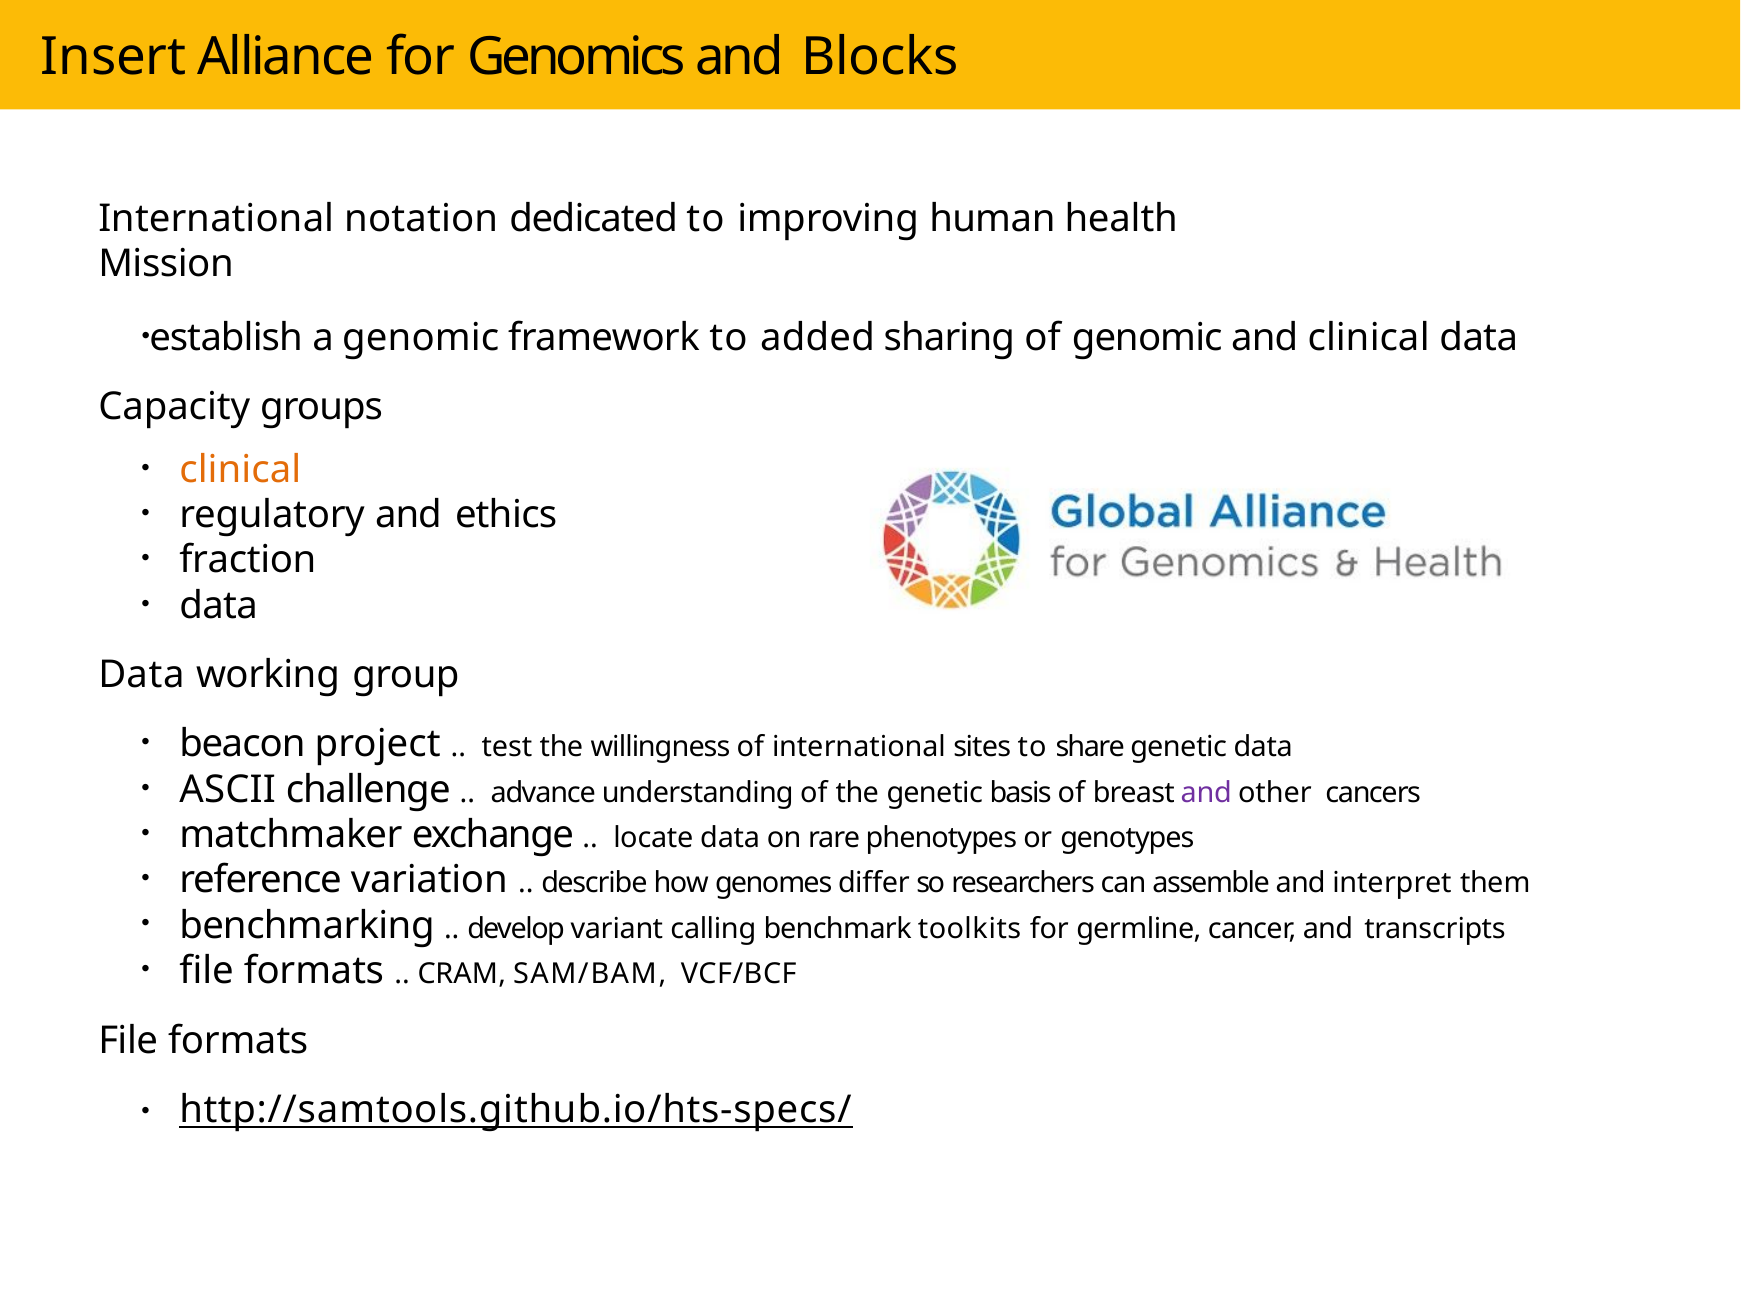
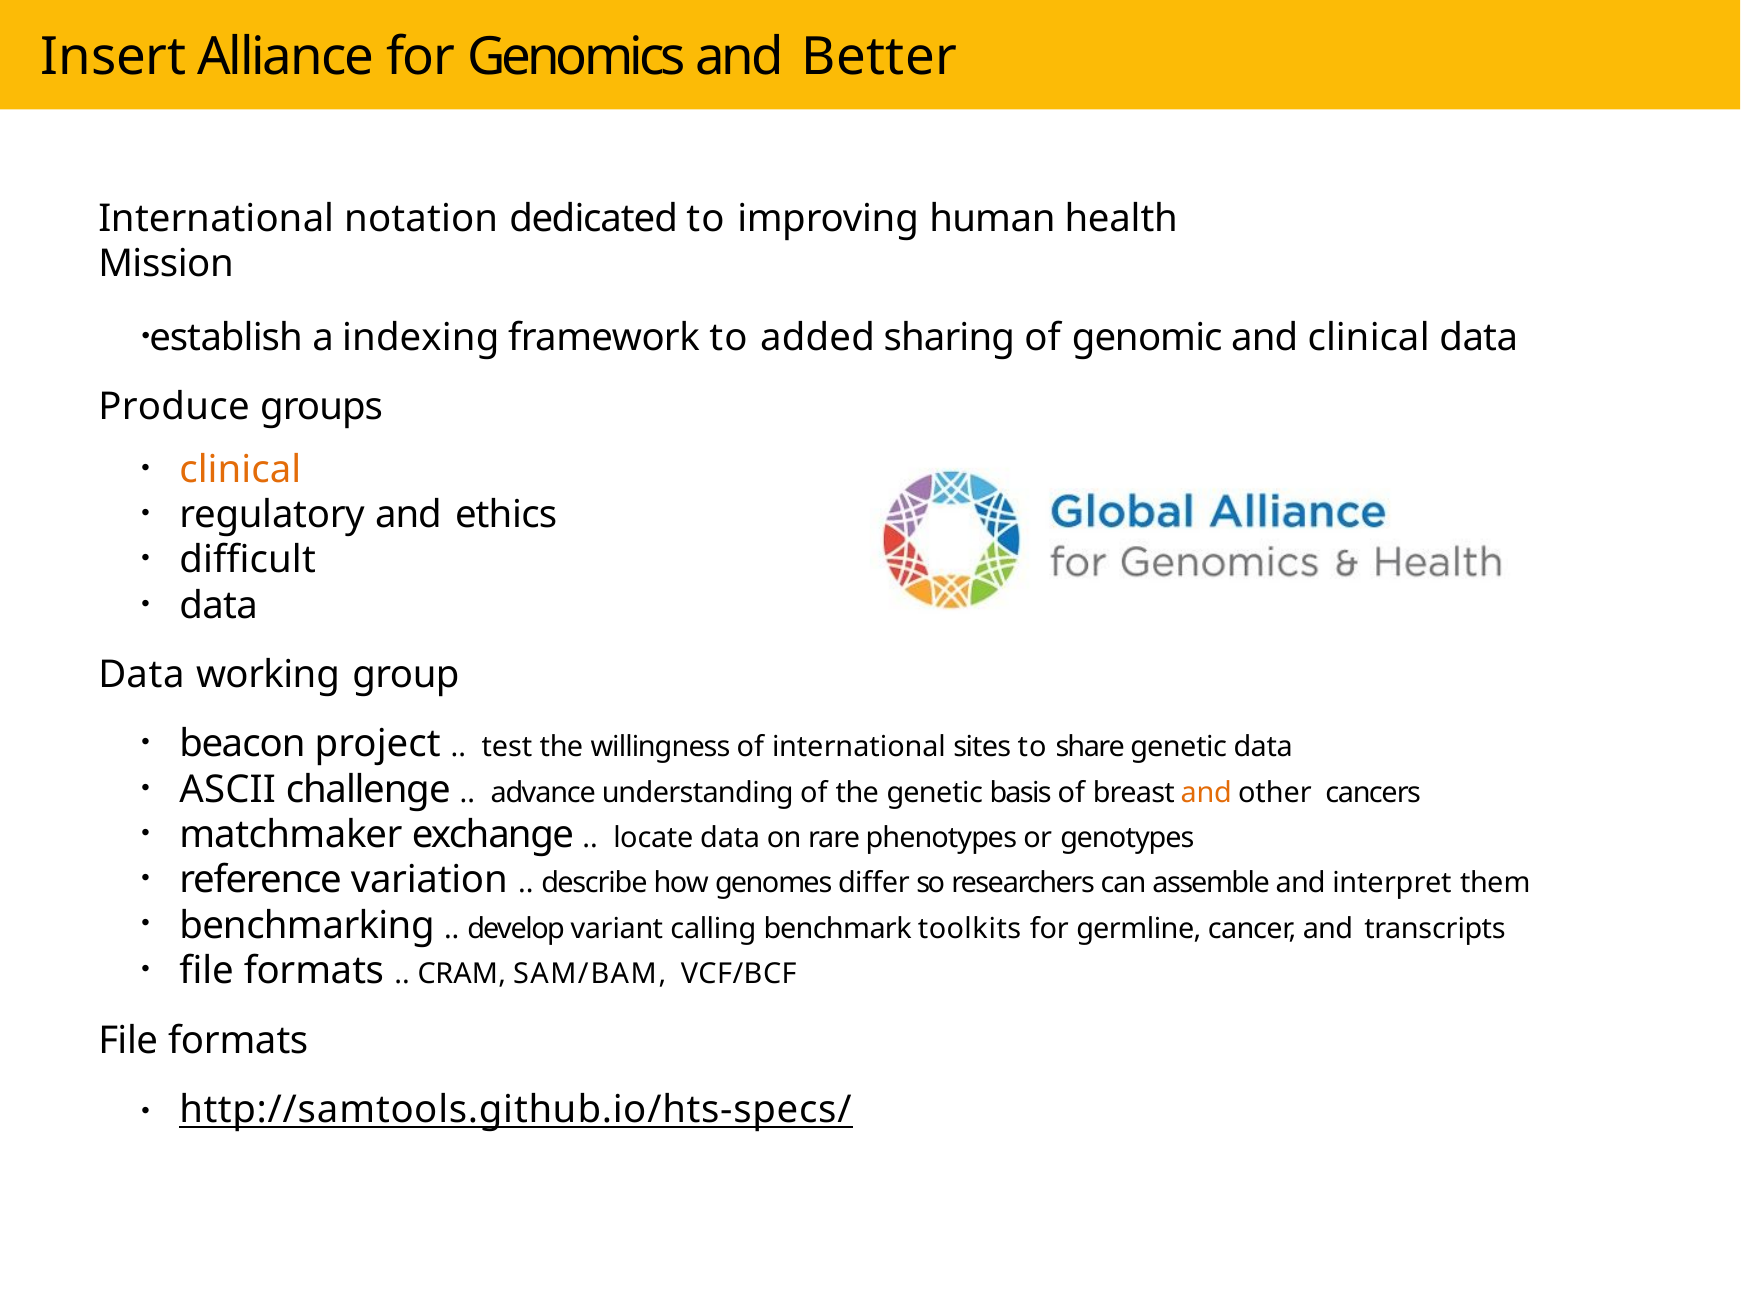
Blocks: Blocks -> Better
a genomic: genomic -> indexing
Capacity: Capacity -> Produce
fraction: fraction -> difficult
and at (1206, 793) colour: purple -> orange
